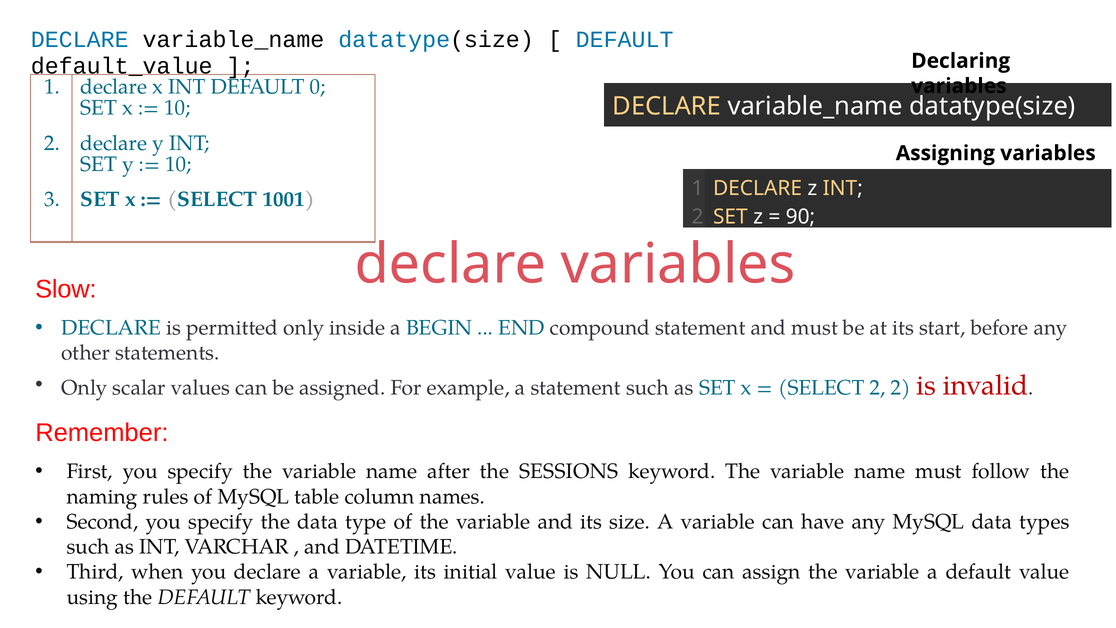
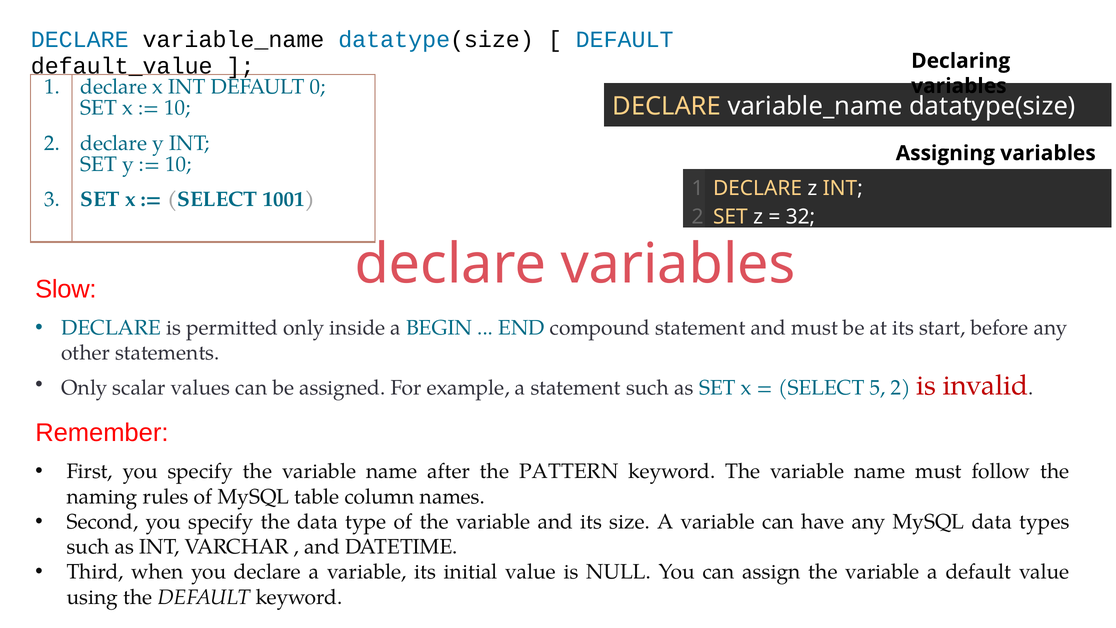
90: 90 -> 32
SELECT 2: 2 -> 5
SESSIONS: SESSIONS -> PATTERN
